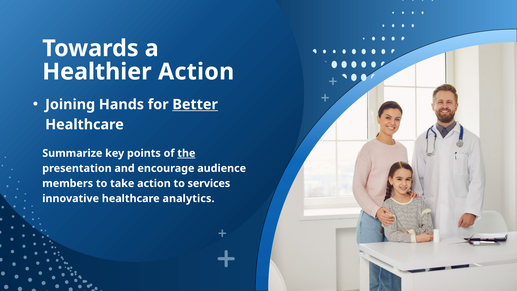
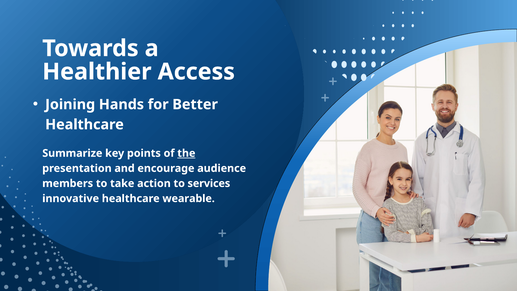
Healthier Action: Action -> Access
Better underline: present -> none
analytics: analytics -> wearable
